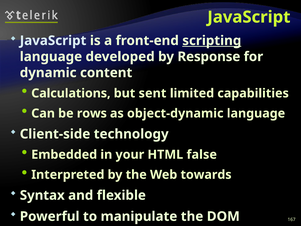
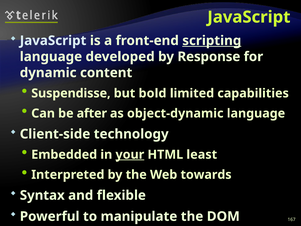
Calculations: Calculations -> Suspendisse
sent: sent -> bold
rows: rows -> after
your underline: none -> present
false: false -> least
